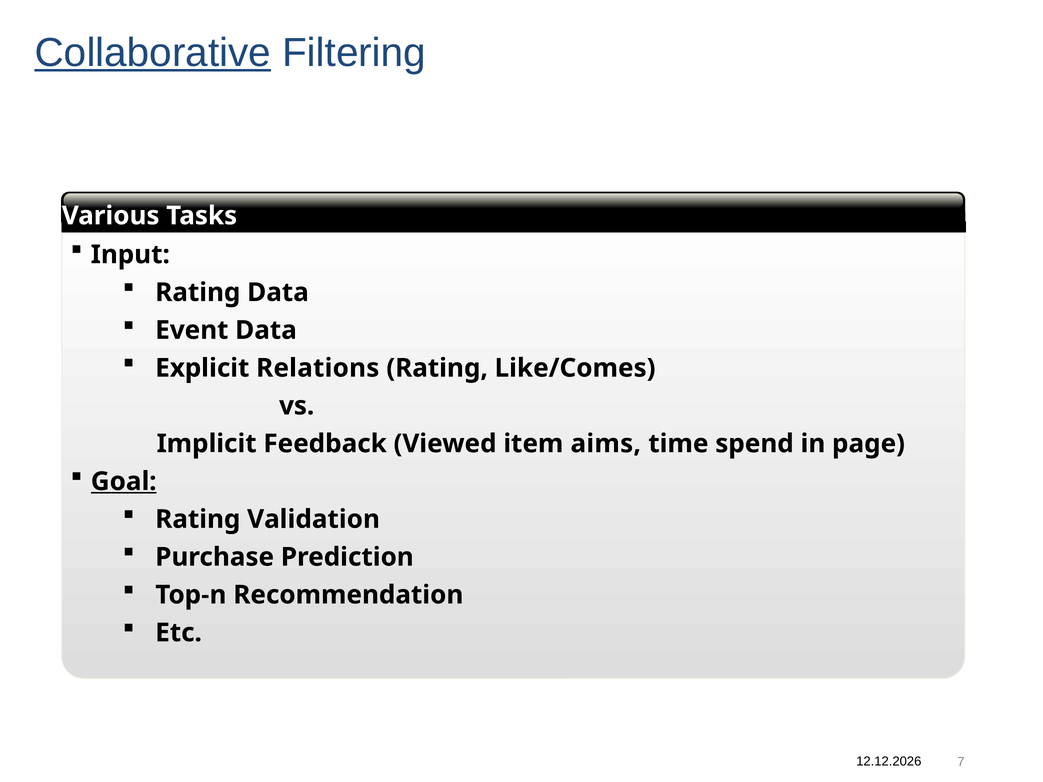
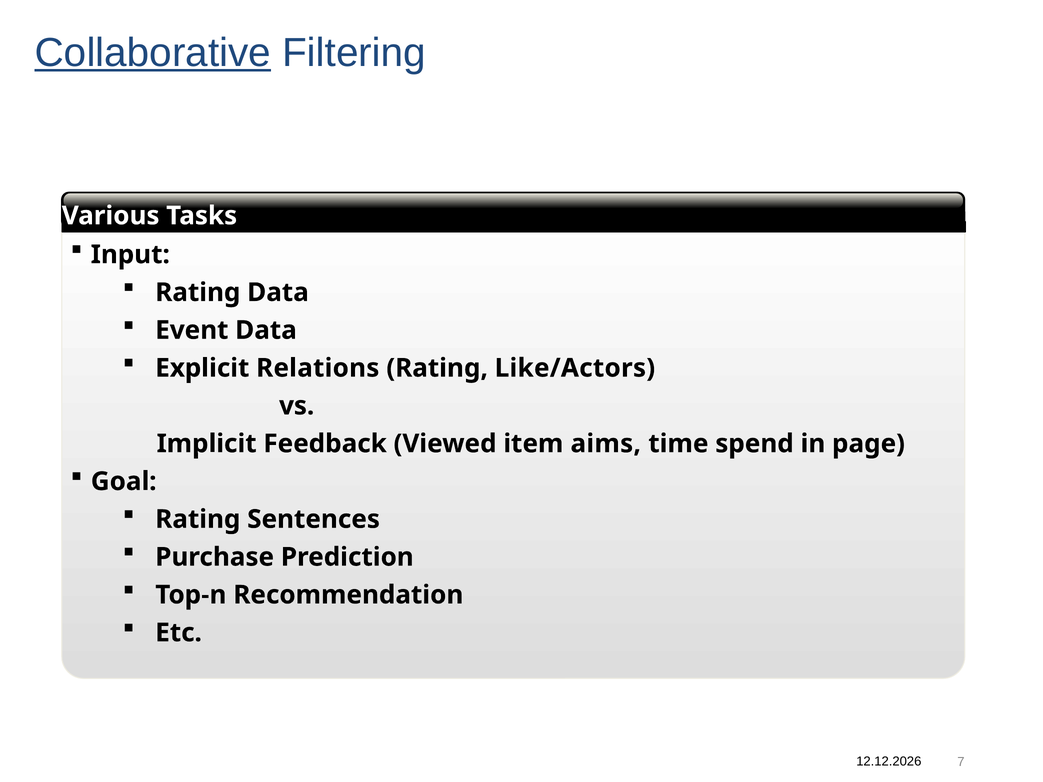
Like/Comes: Like/Comes -> Like/Actors
Goal underline: present -> none
Validation: Validation -> Sentences
